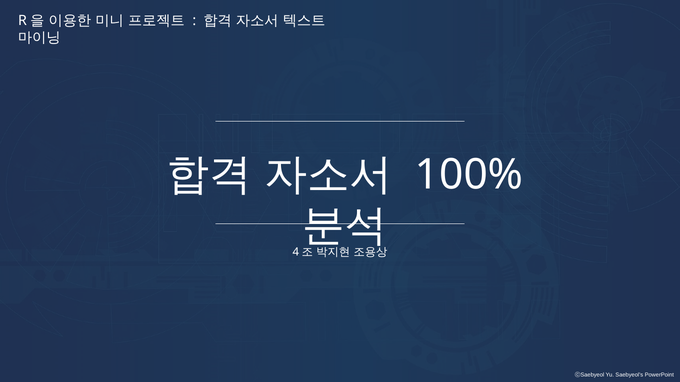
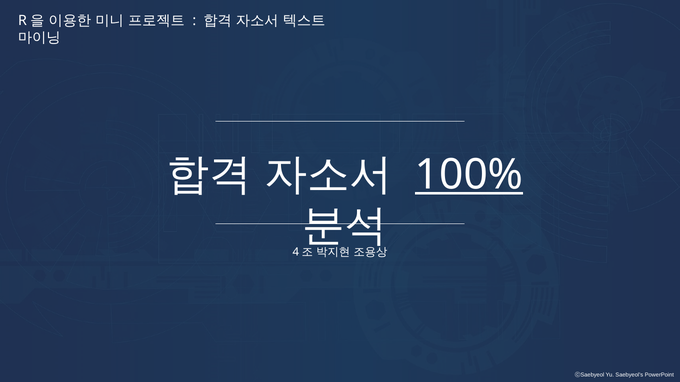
100% underline: none -> present
